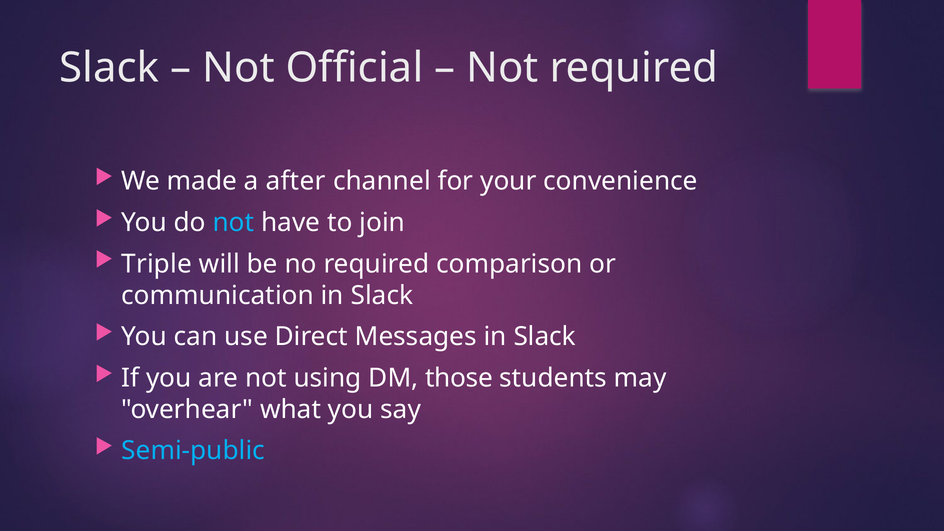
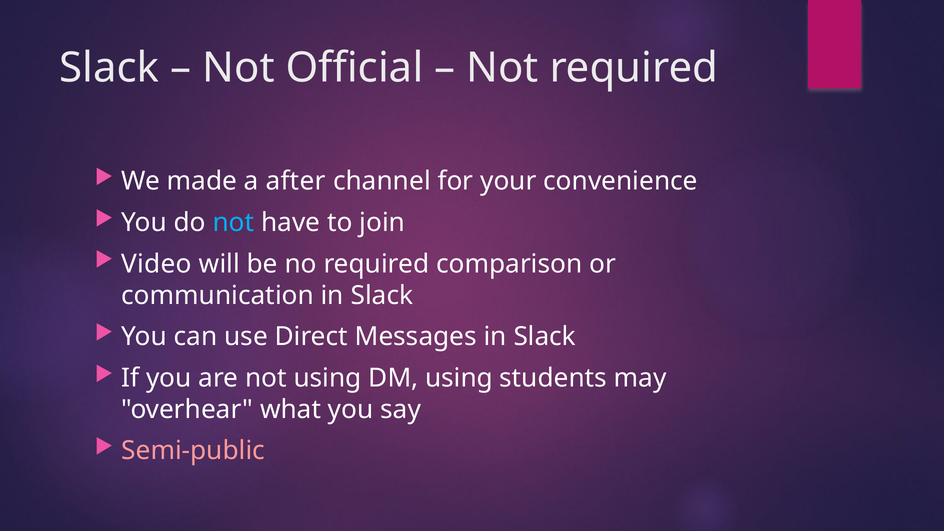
Triple: Triple -> Video
DM those: those -> using
Semi-public colour: light blue -> pink
